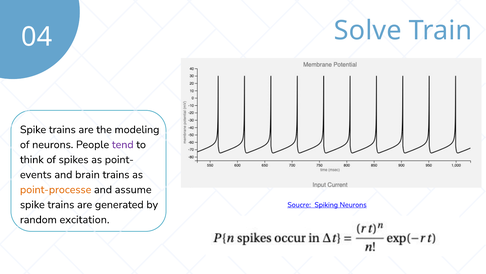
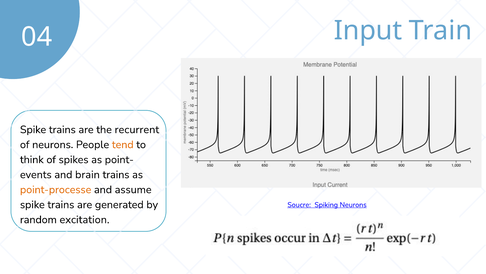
Solve: Solve -> Input
modeling: modeling -> recurrent
tend colour: purple -> orange
